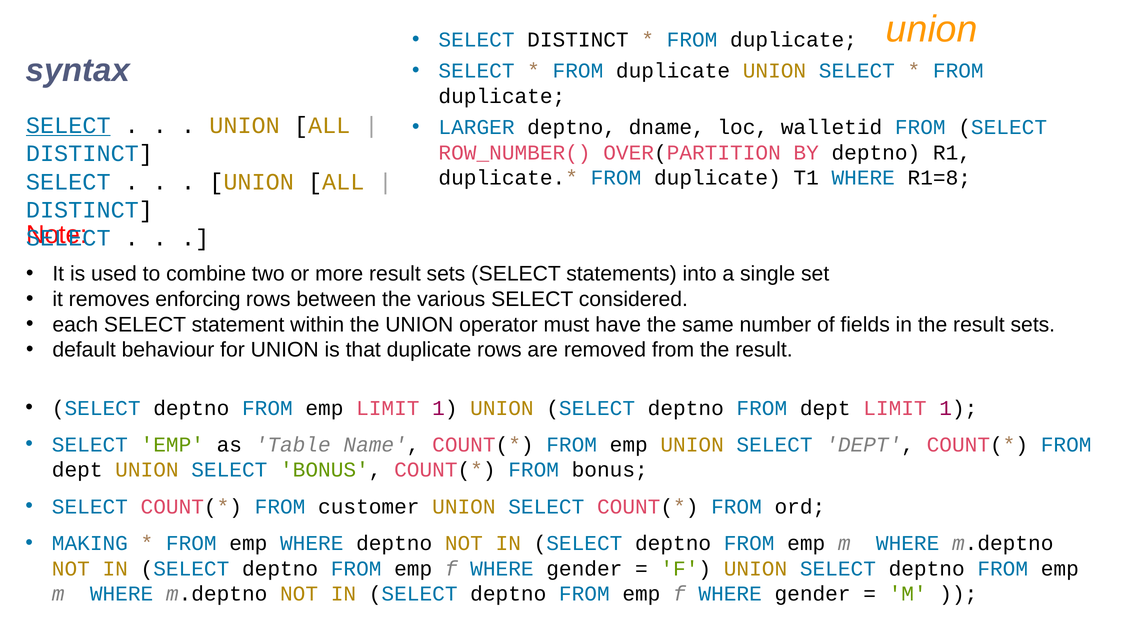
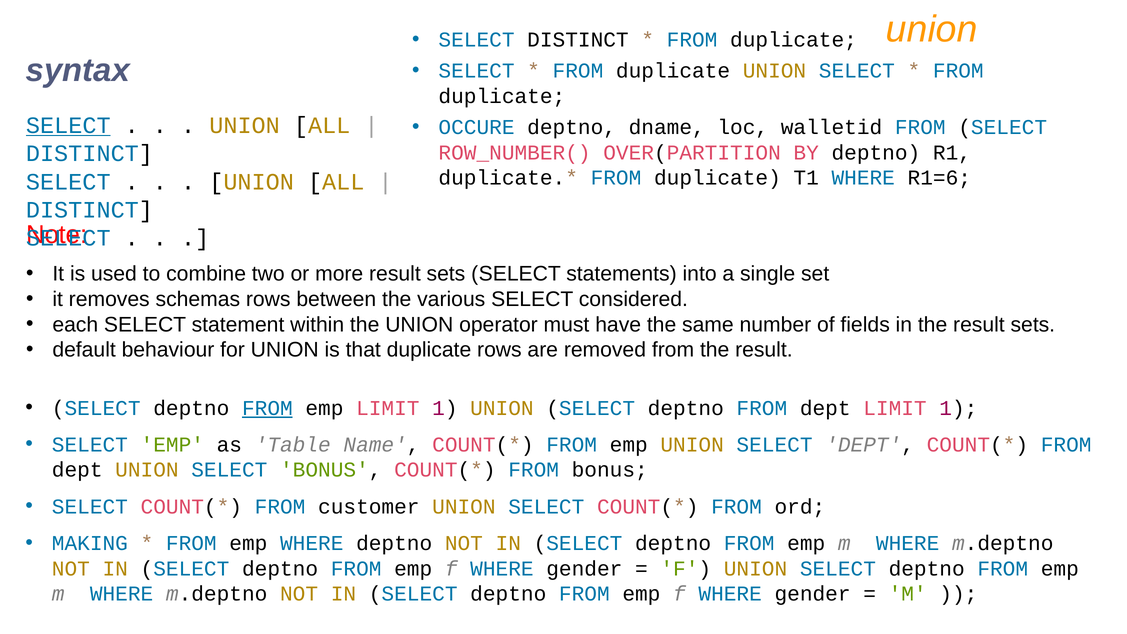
LARGER: LARGER -> OCCURE
R1=8: R1=8 -> R1=6
enforcing: enforcing -> schemas
FROM at (267, 408) underline: none -> present
